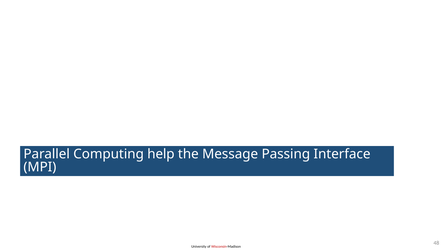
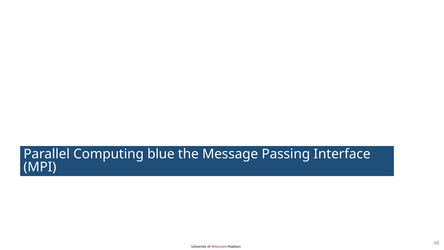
help: help -> blue
